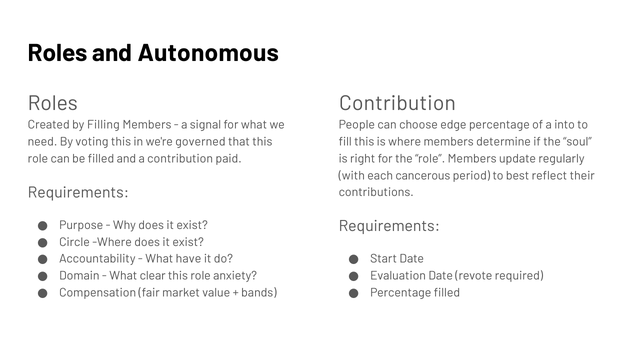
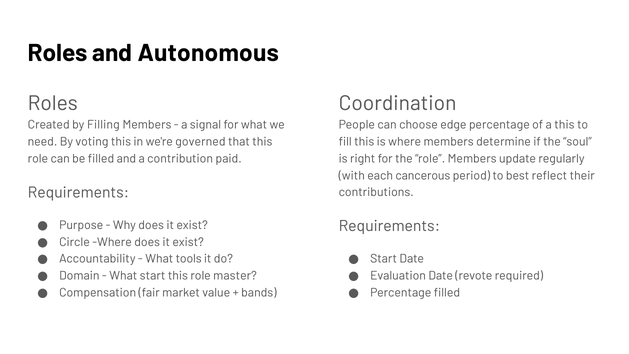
Contribution at (397, 103): Contribution -> Coordination
a into: into -> this
have: have -> tools
What clear: clear -> start
anxiety: anxiety -> master
